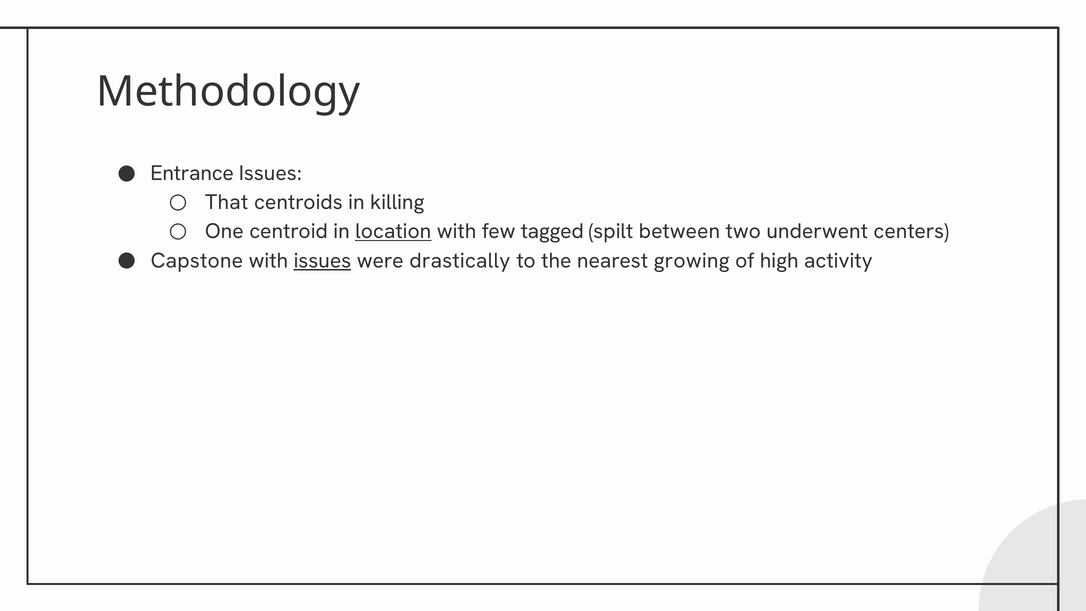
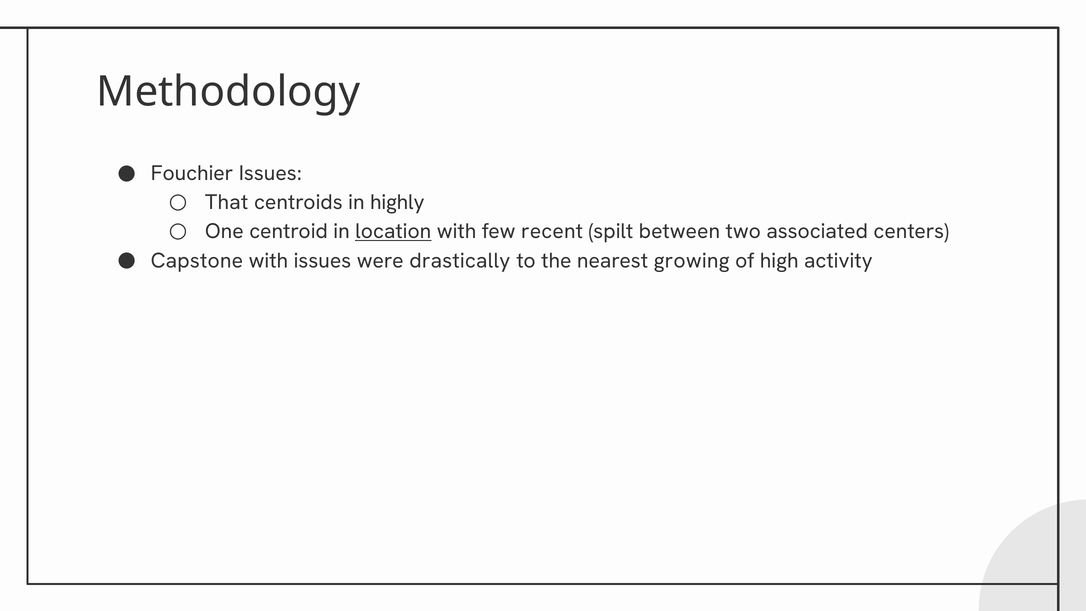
Entrance: Entrance -> Fouchier
killing: killing -> highly
tagged: tagged -> recent
underwent: underwent -> associated
issues at (322, 261) underline: present -> none
